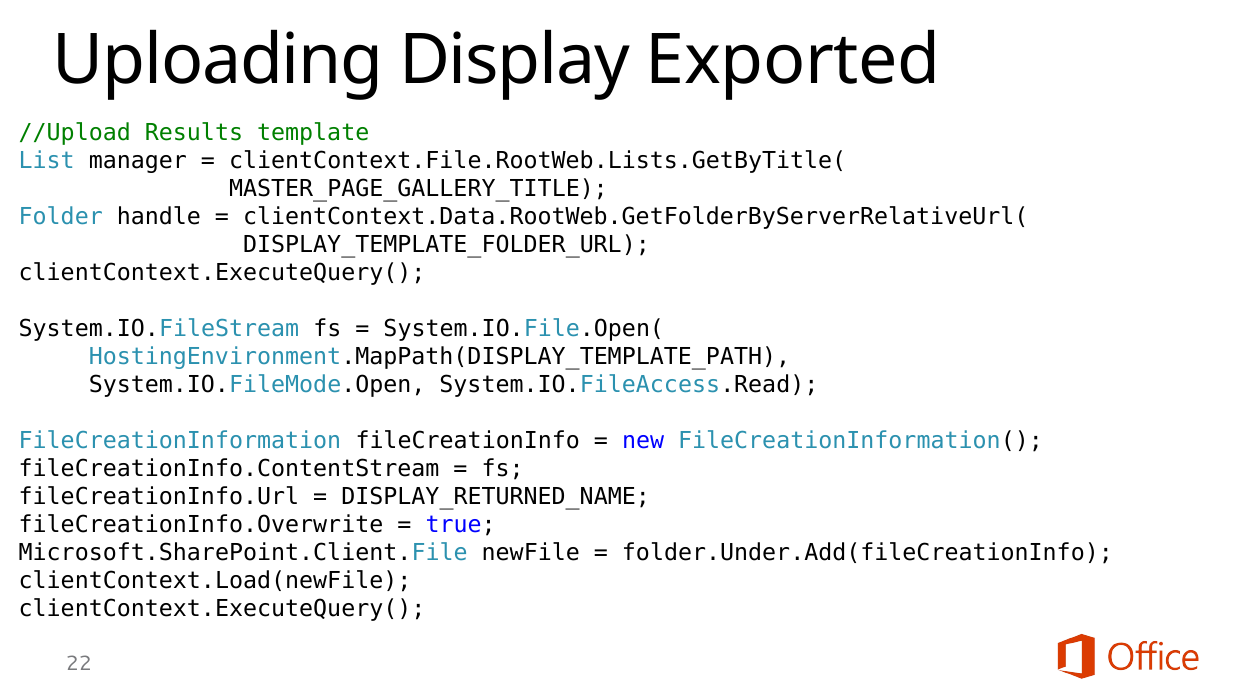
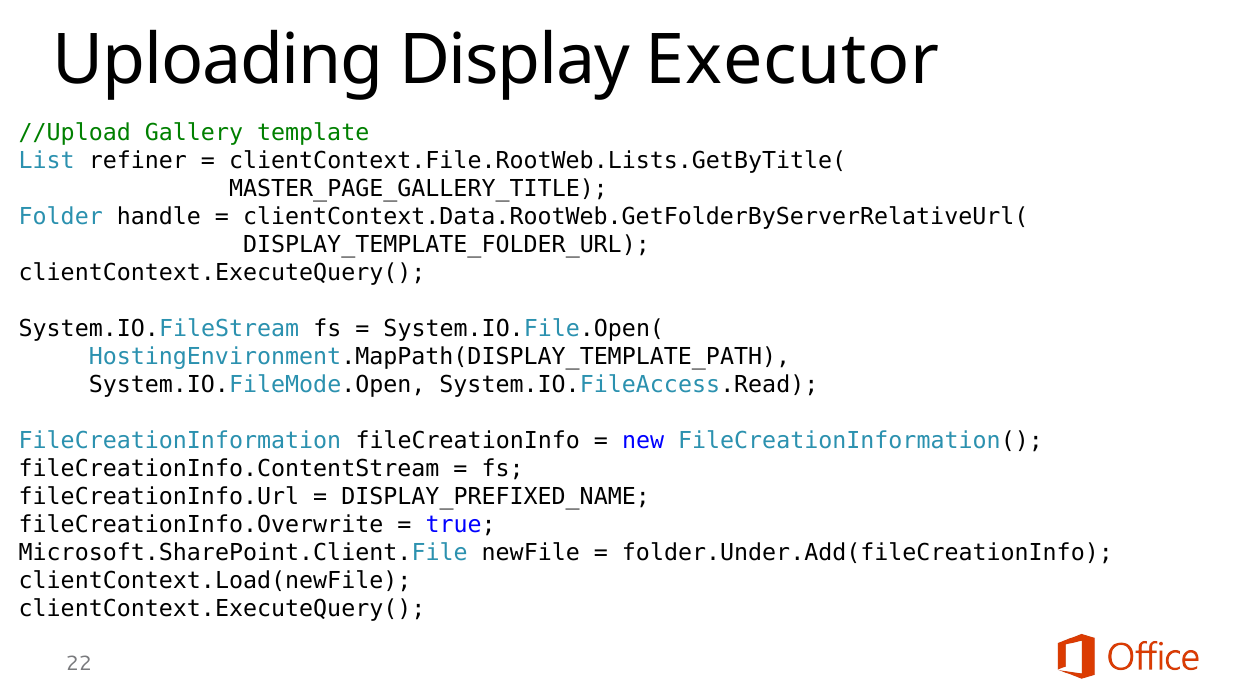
Exported: Exported -> Executor
Results: Results -> Gallery
manager: manager -> refiner
DISPLAY_RETURNED_NAME: DISPLAY_RETURNED_NAME -> DISPLAY_PREFIXED_NAME
